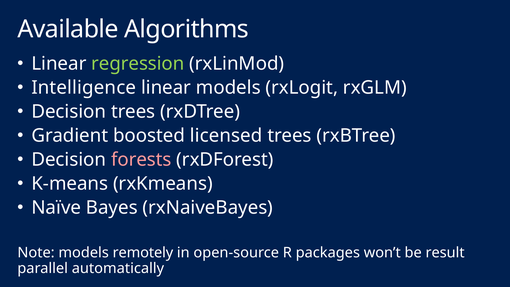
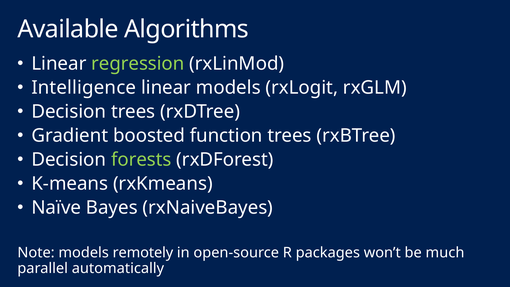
licensed: licensed -> function
forests colour: pink -> light green
result: result -> much
